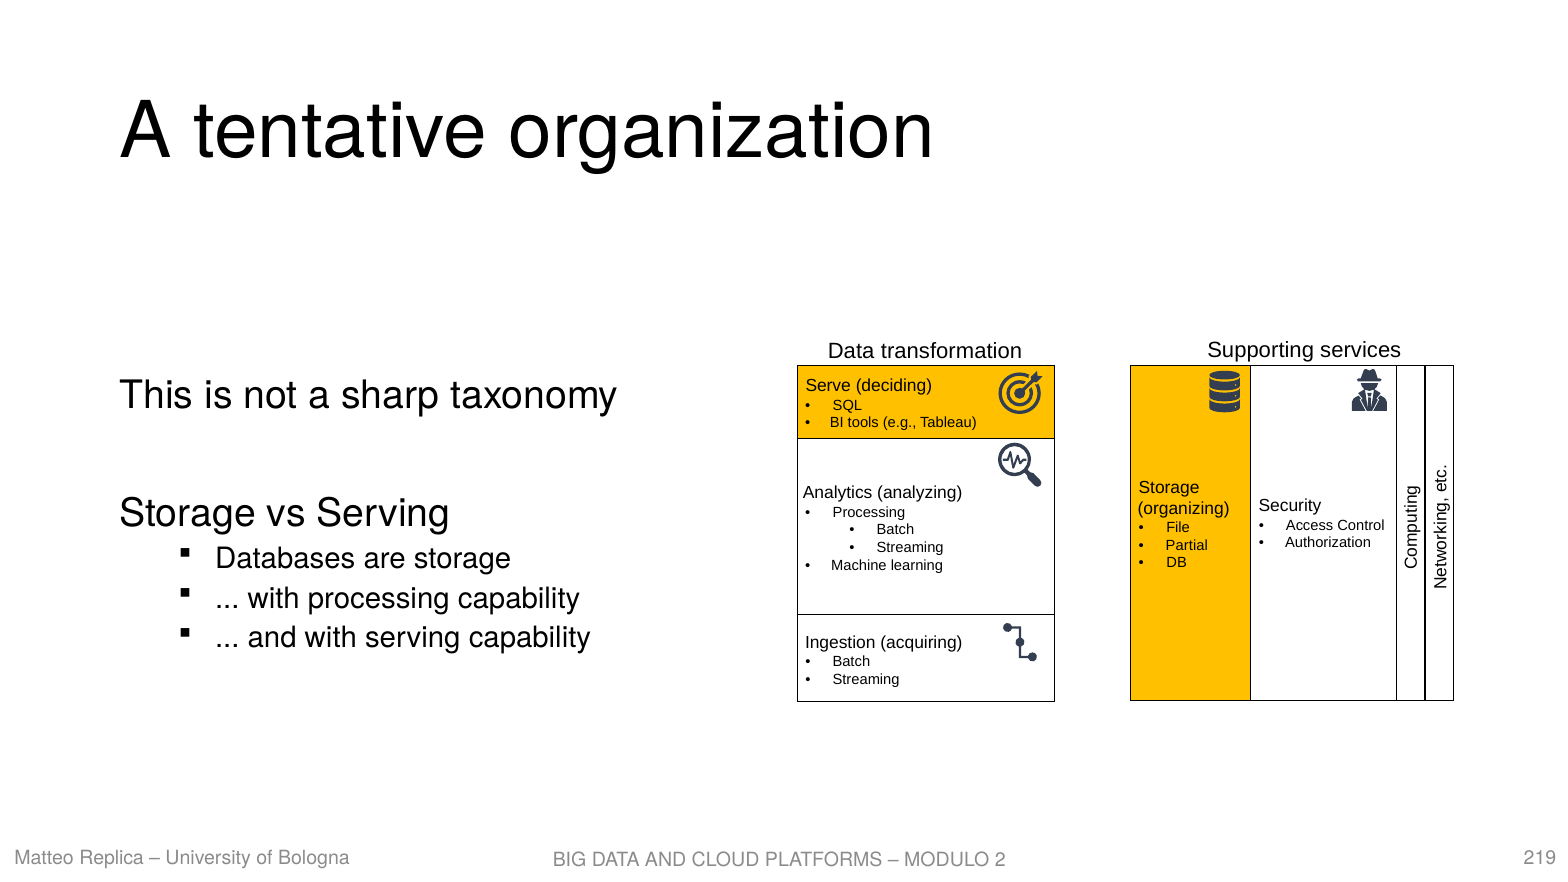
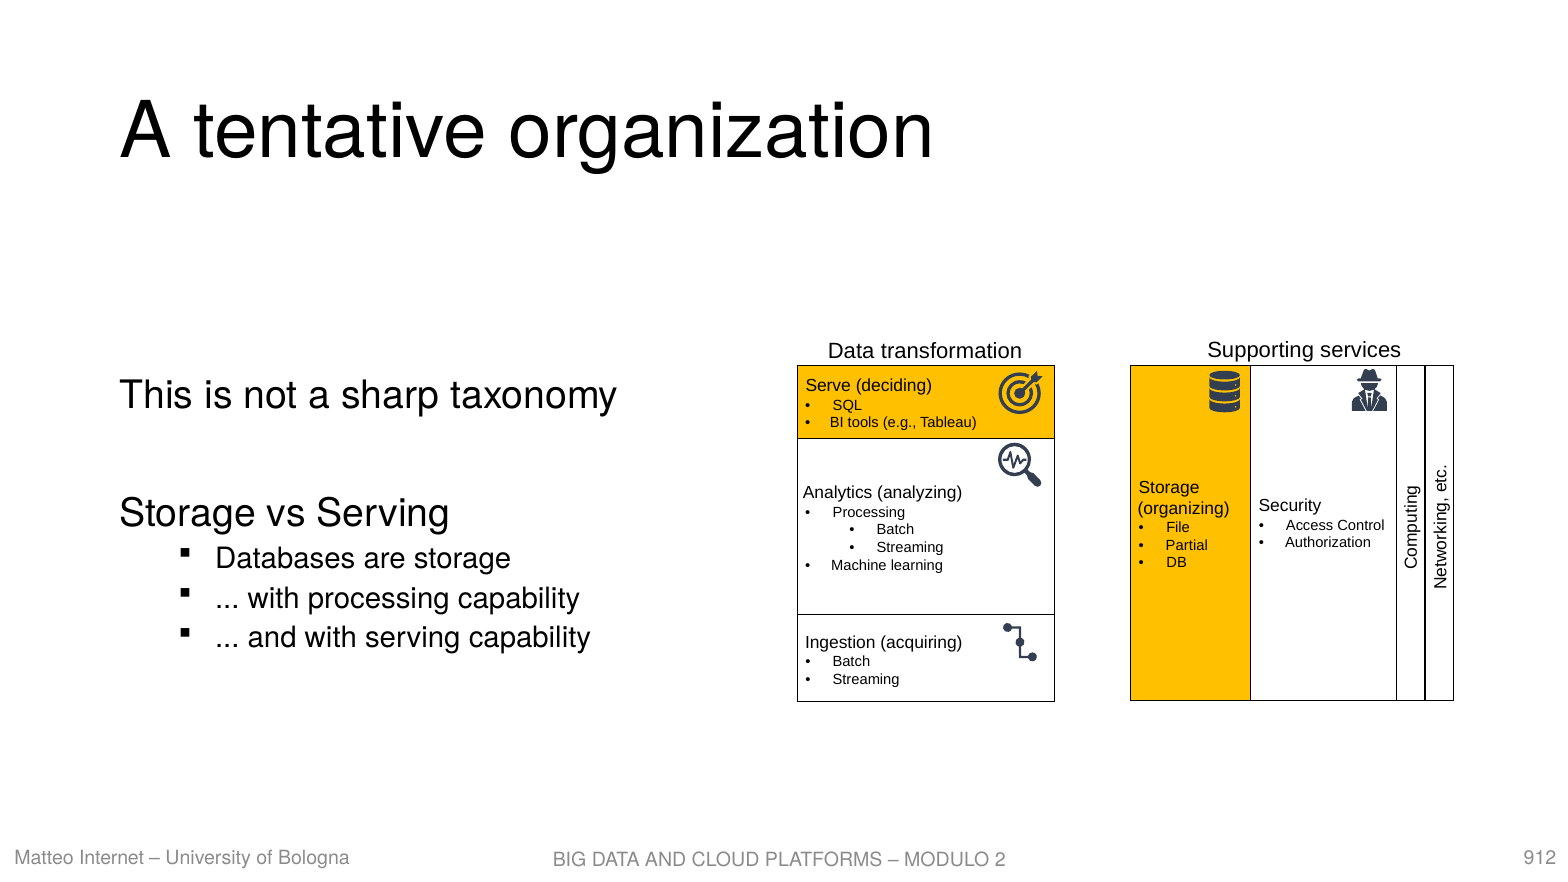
Replica: Replica -> Internet
219: 219 -> 912
